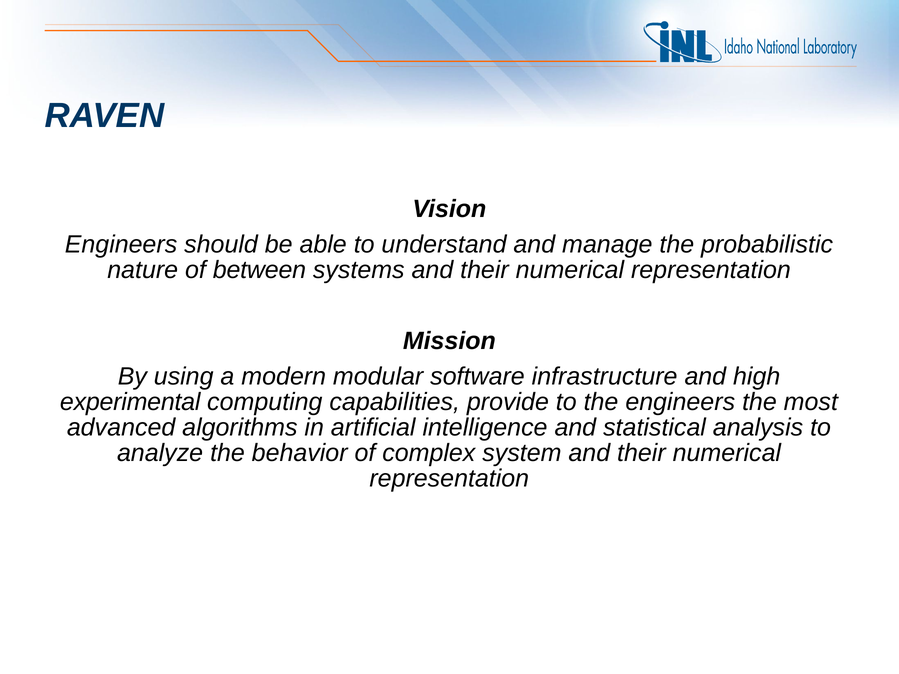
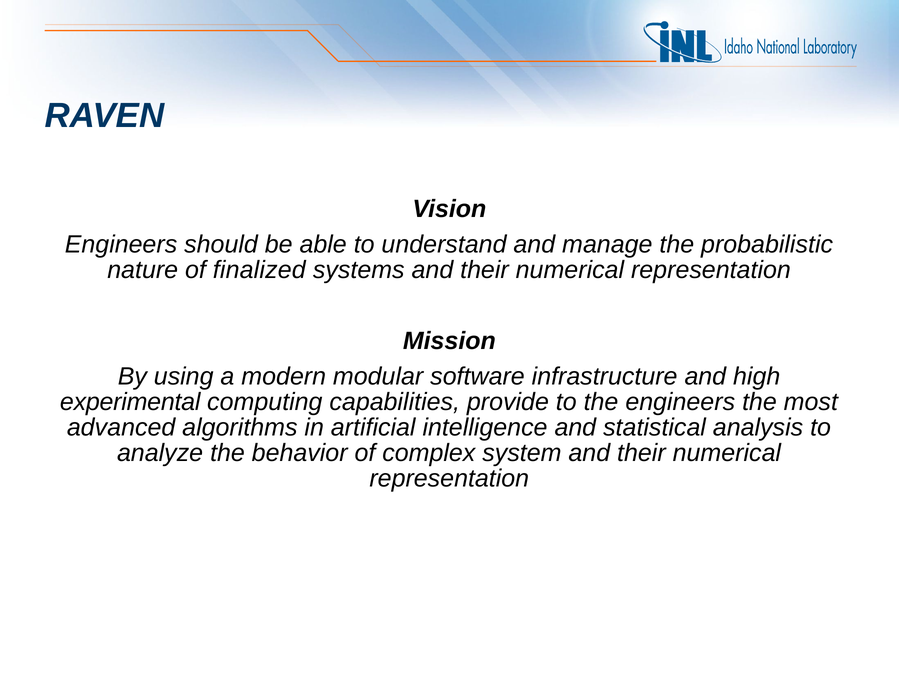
between: between -> finalized
